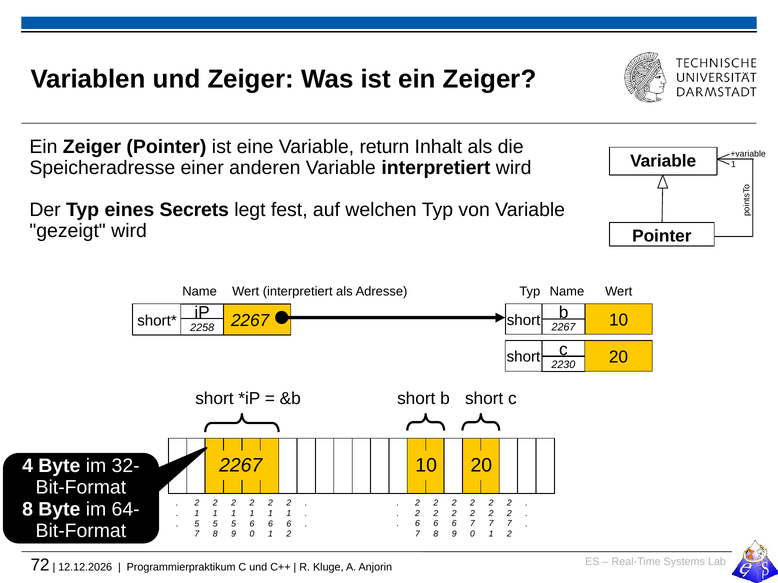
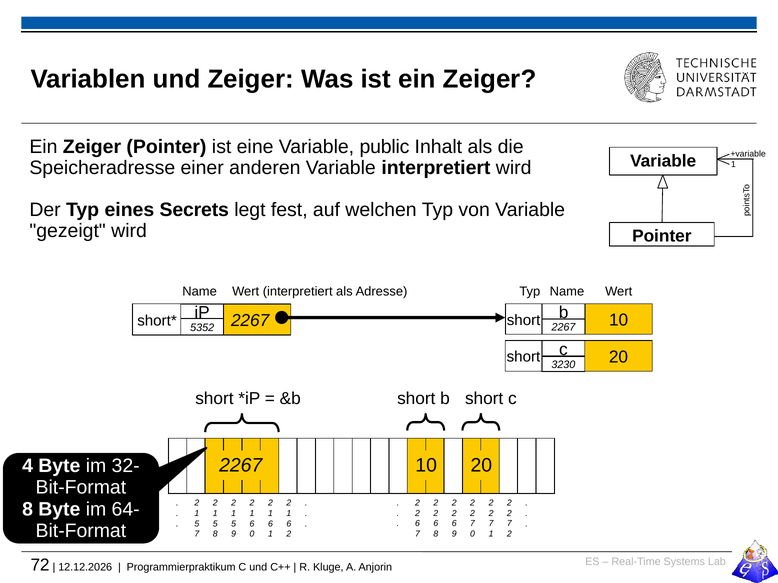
return: return -> public
2258: 2258 -> 5352
2230: 2230 -> 3230
